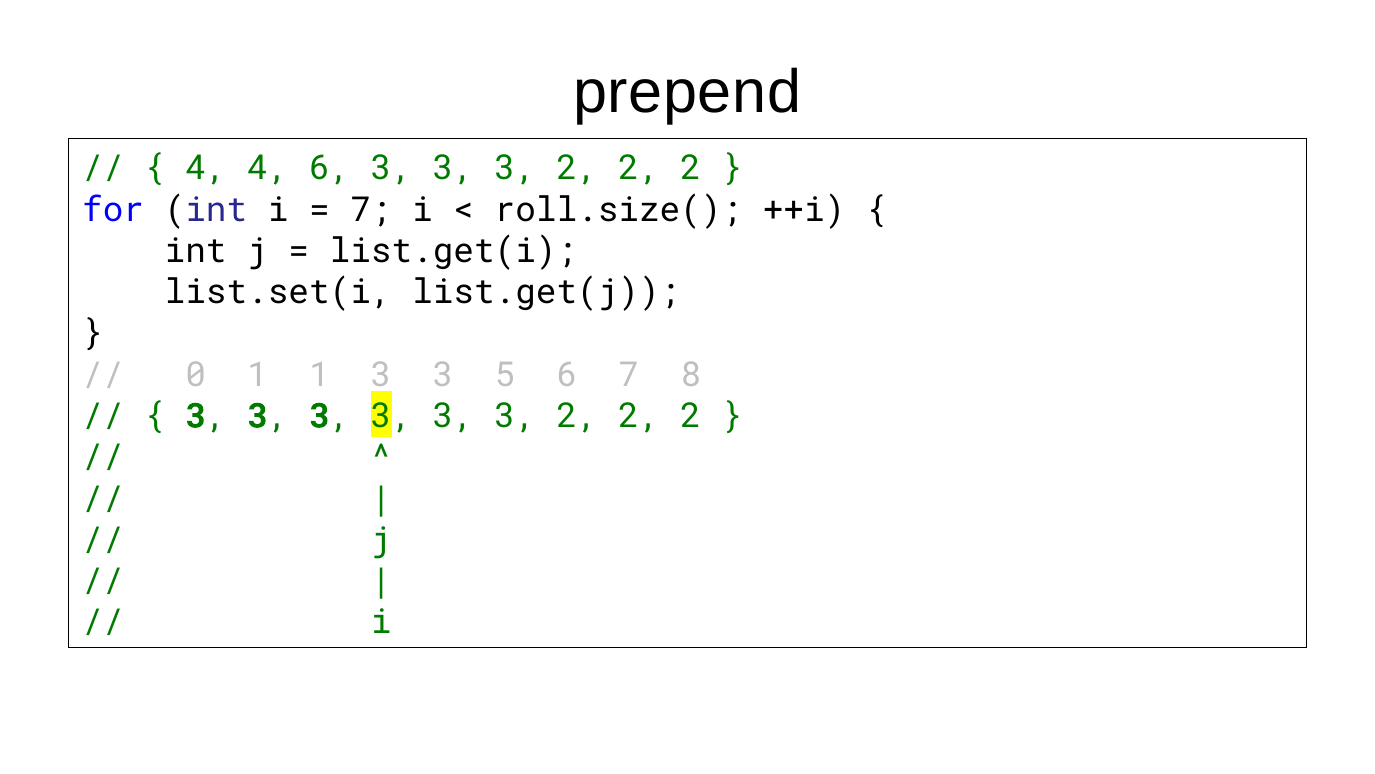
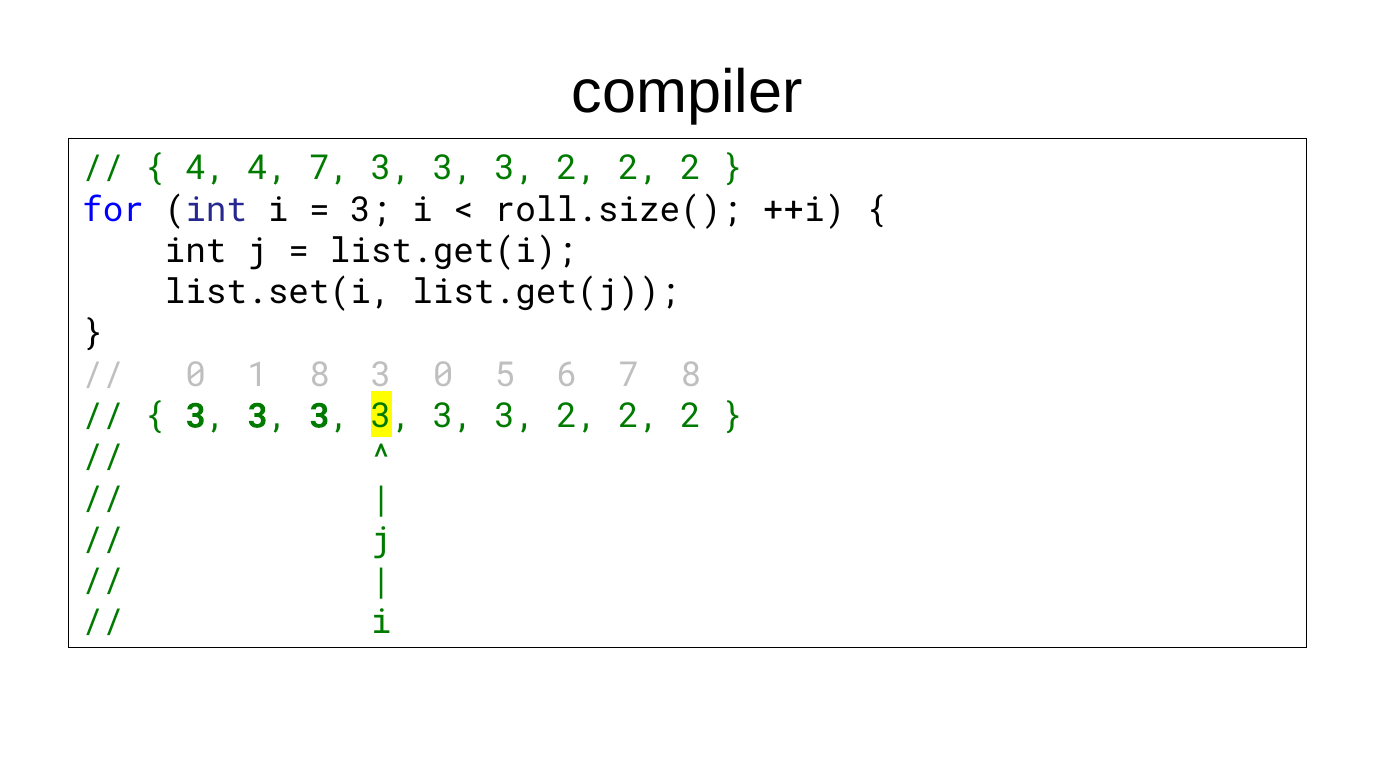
prepend: prepend -> compiler
4 6: 6 -> 7
7 at (371, 210): 7 -> 3
1 1: 1 -> 8
3 at (443, 375): 3 -> 0
